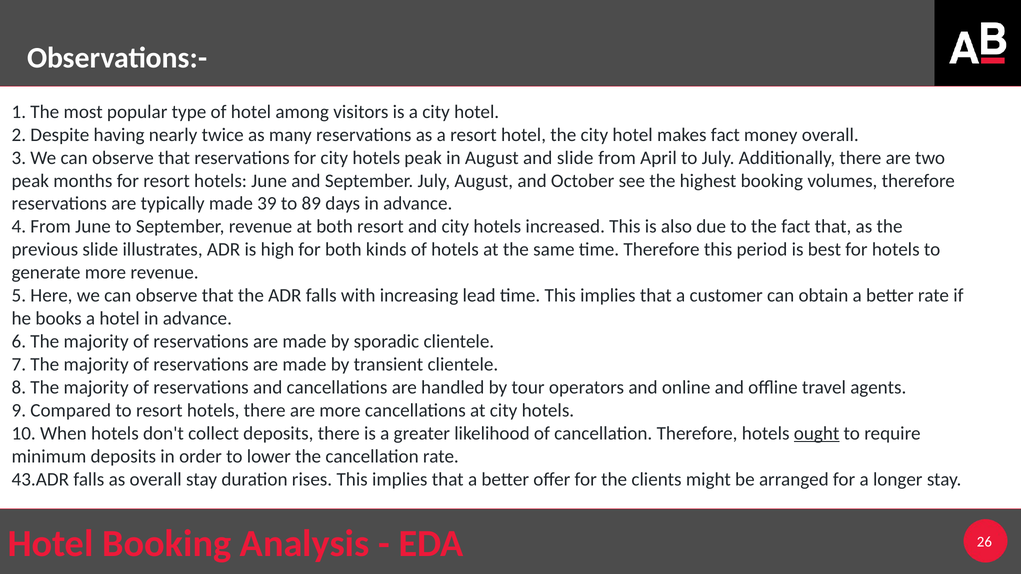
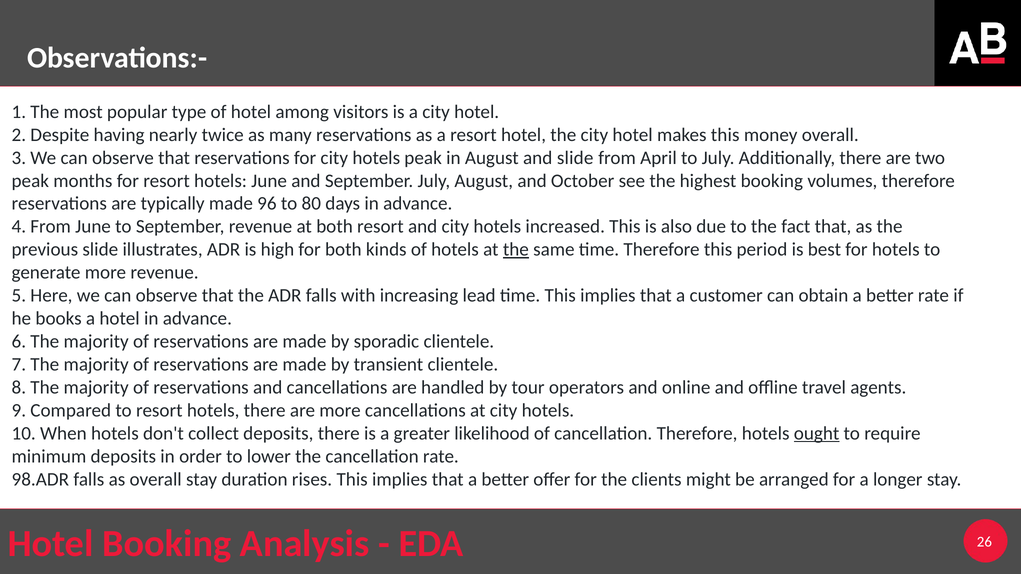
makes fact: fact -> this
39: 39 -> 96
89: 89 -> 80
the at (516, 250) underline: none -> present
43.ADR: 43.ADR -> 98.ADR
